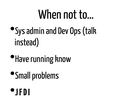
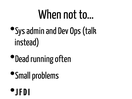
Have: Have -> Dead
know: know -> often
